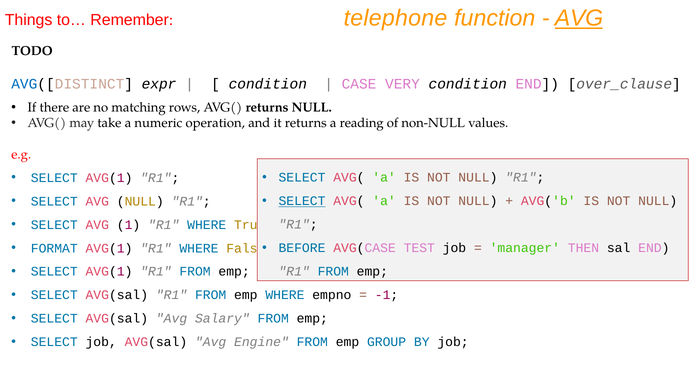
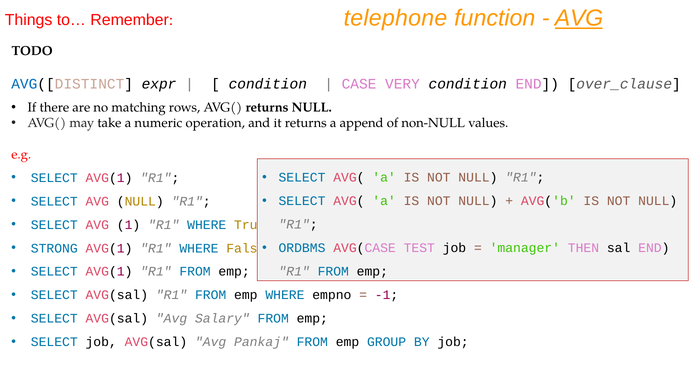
reading: reading -> append
SELECT at (302, 201) underline: present -> none
BEFORE: BEFORE -> ORDBMS
FORMAT: FORMAT -> STRONG
Engine: Engine -> Pankaj
